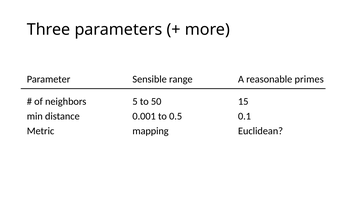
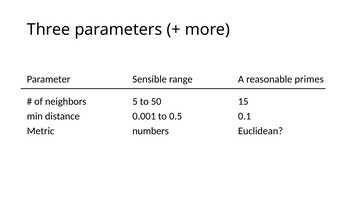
mapping: mapping -> numbers
